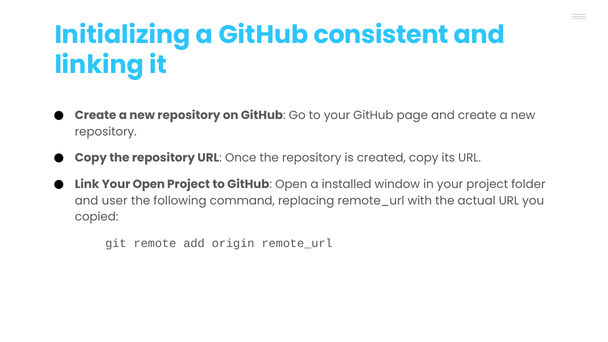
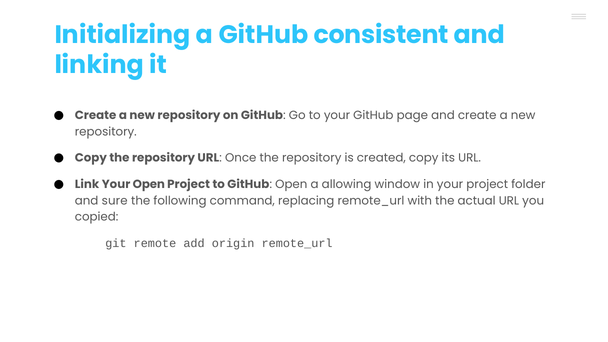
installed: installed -> allowing
user: user -> sure
